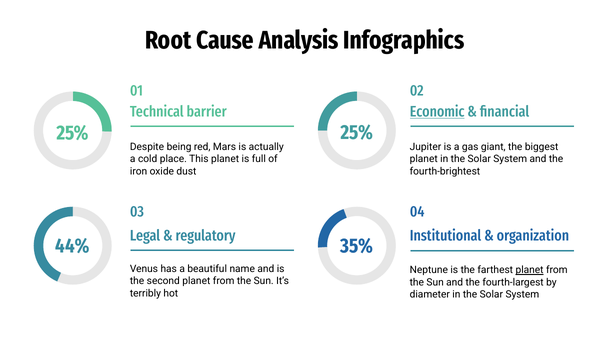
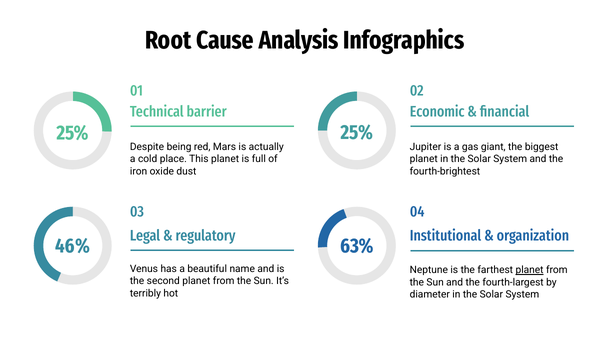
Economic underline: present -> none
44%: 44% -> 46%
35%: 35% -> 63%
